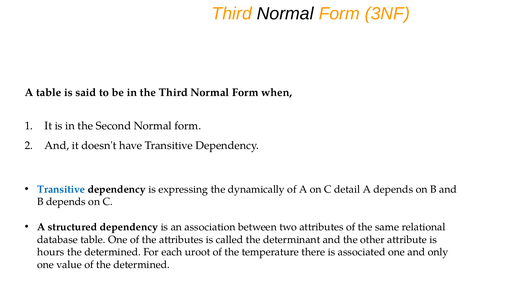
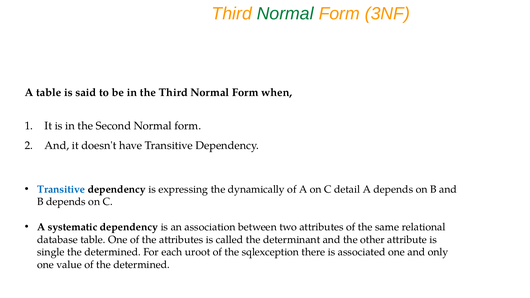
Normal at (285, 14) colour: black -> green
structured: structured -> systematic
hours: hours -> single
temperature: temperature -> sqlexception
